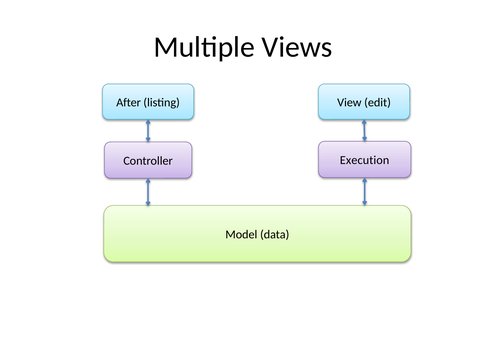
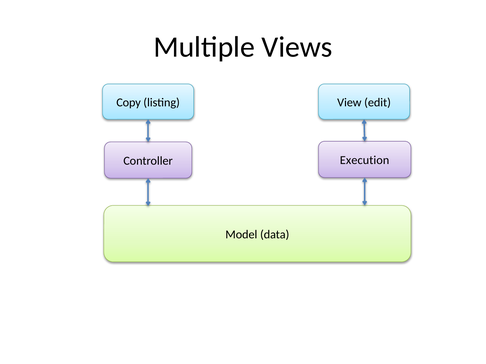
After: After -> Copy
